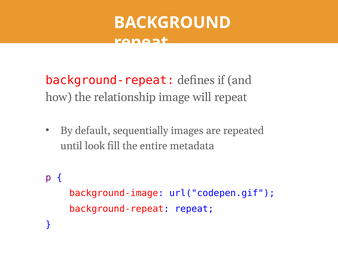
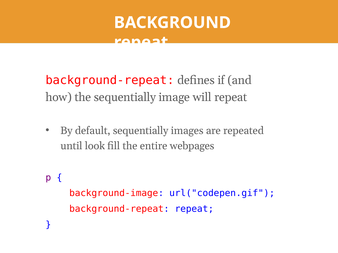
the relationship: relationship -> sequentially
metadata: metadata -> webpages
